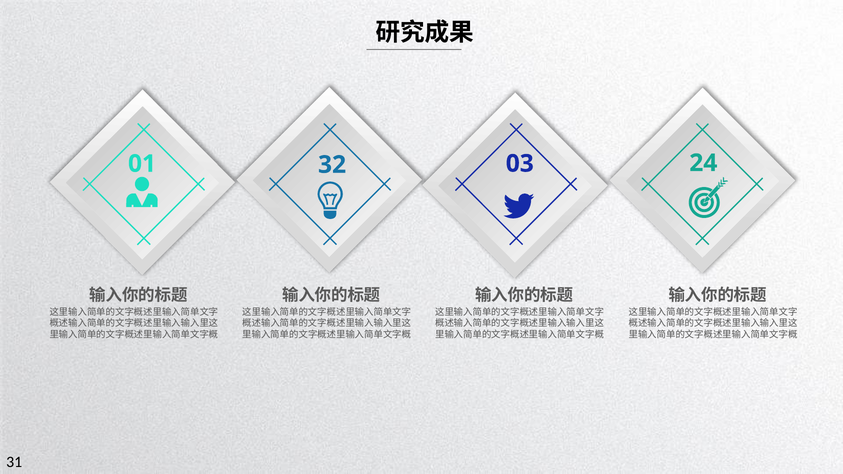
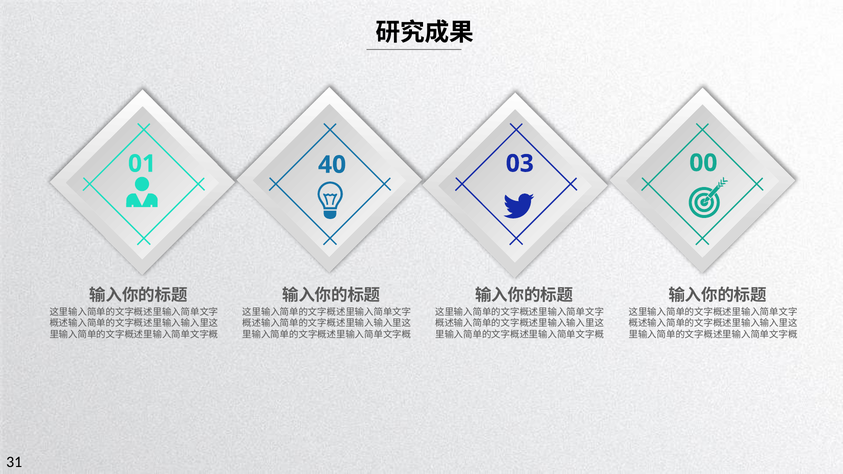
32: 32 -> 40
24: 24 -> 00
